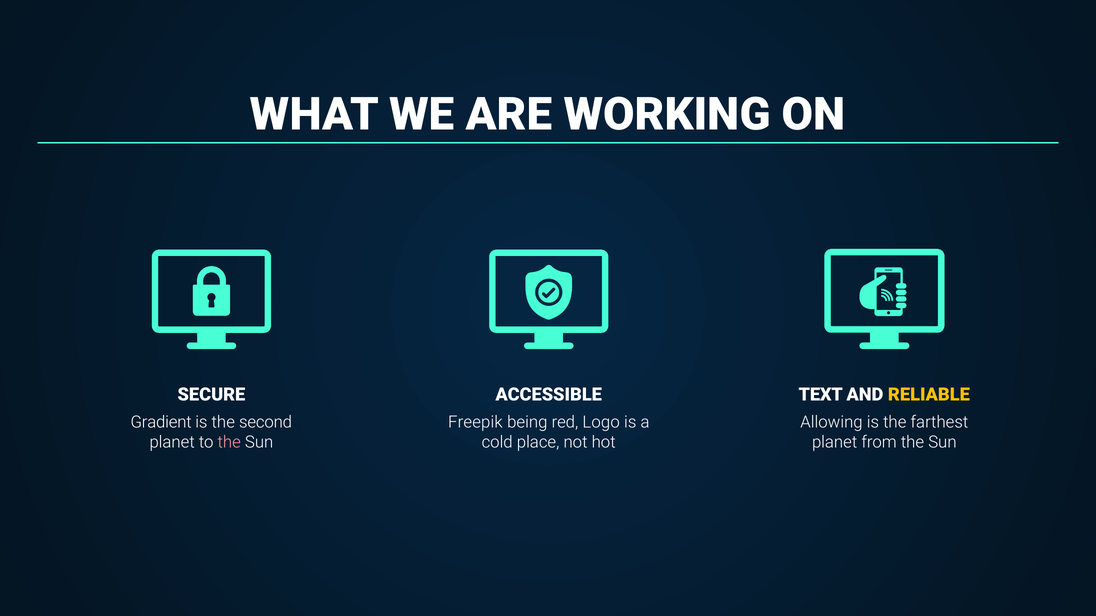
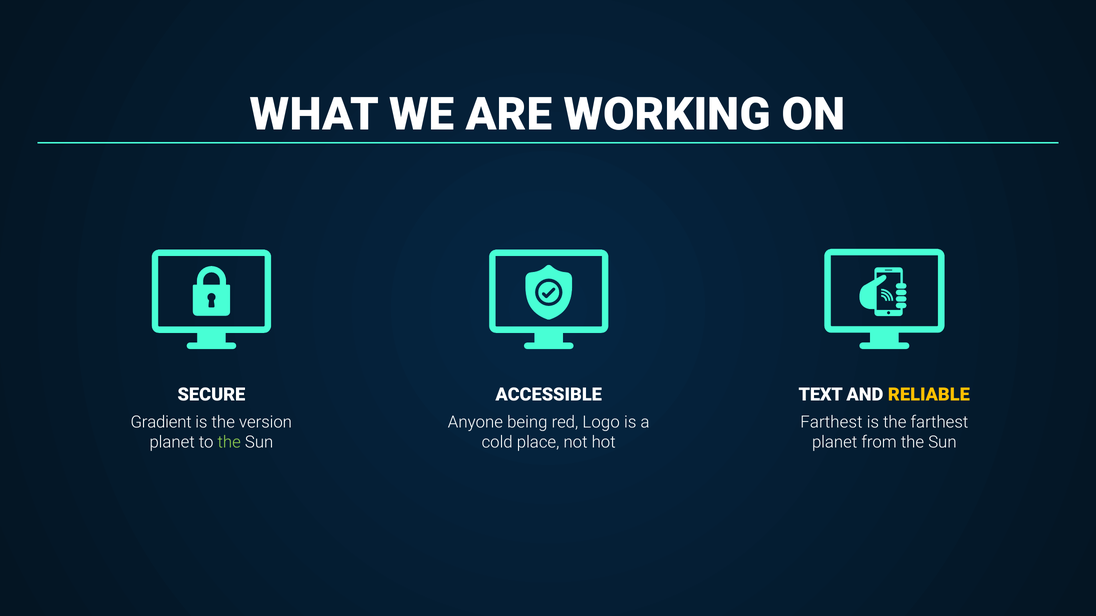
second: second -> version
Freepik: Freepik -> Anyone
Allowing at (831, 423): Allowing -> Farthest
the at (229, 443) colour: pink -> light green
